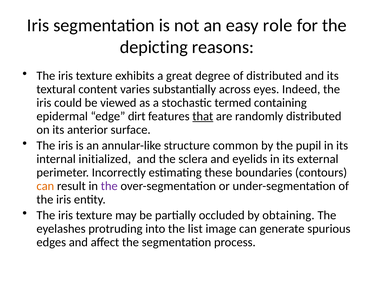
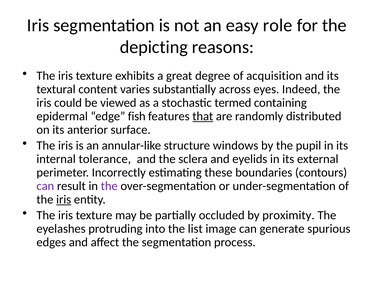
of distributed: distributed -> acquisition
dirt: dirt -> fish
common: common -> windows
initialized: initialized -> tolerance
can at (45, 186) colour: orange -> purple
iris at (64, 199) underline: none -> present
obtaining: obtaining -> proximity
